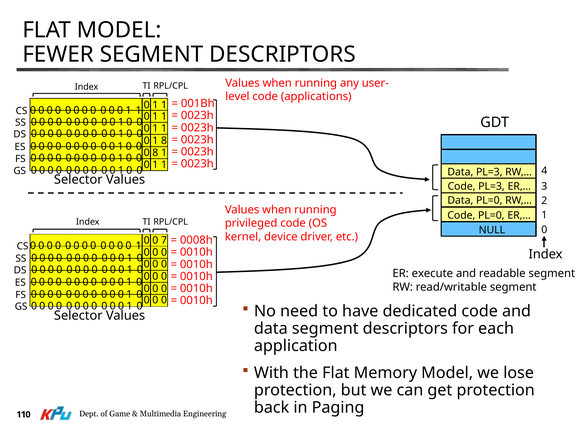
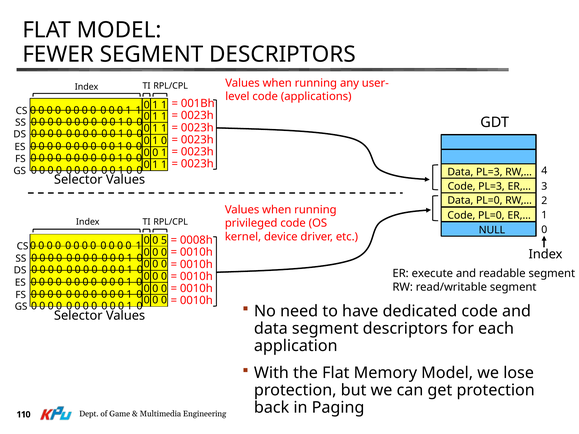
8 at (164, 141): 8 -> 0
8 at (155, 153): 8 -> 0
7: 7 -> 5
